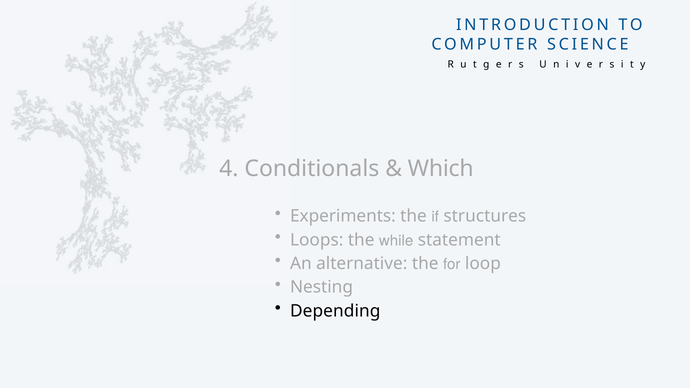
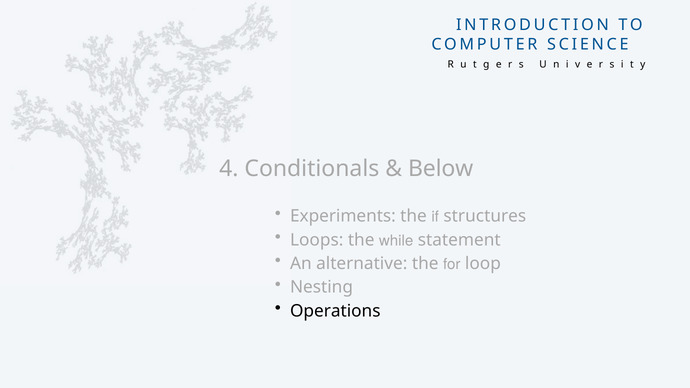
Which: Which -> Below
Depending: Depending -> Operations
